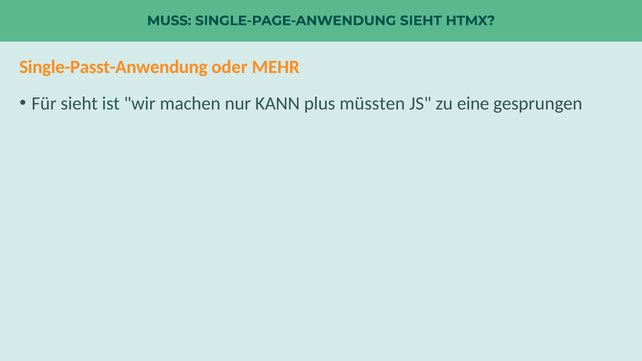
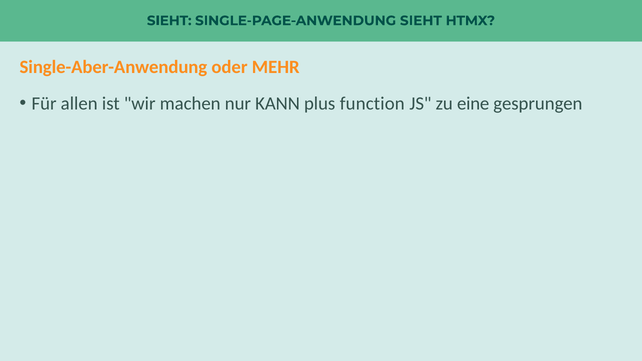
MUSS at (169, 21): MUSS -> SIEHT
Single-Passt-Anwendung: Single-Passt-Anwendung -> Single-Aber-Anwendung
Für sieht: sieht -> allen
müssten: müssten -> function
